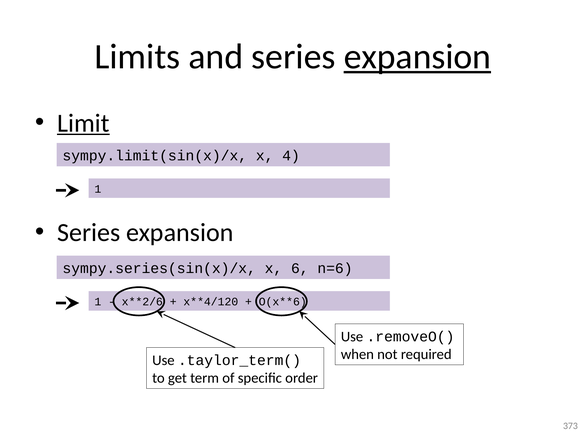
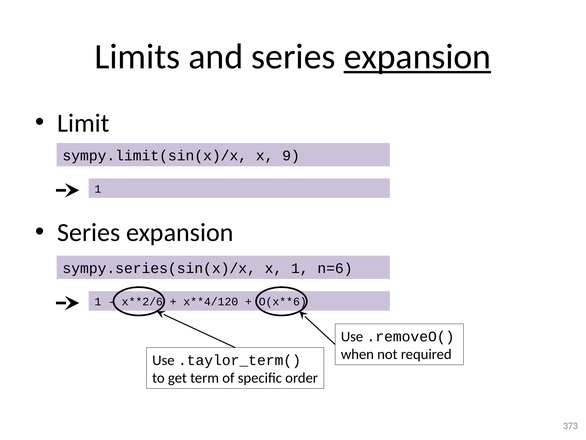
Limit underline: present -> none
4: 4 -> 9
x 6: 6 -> 1
